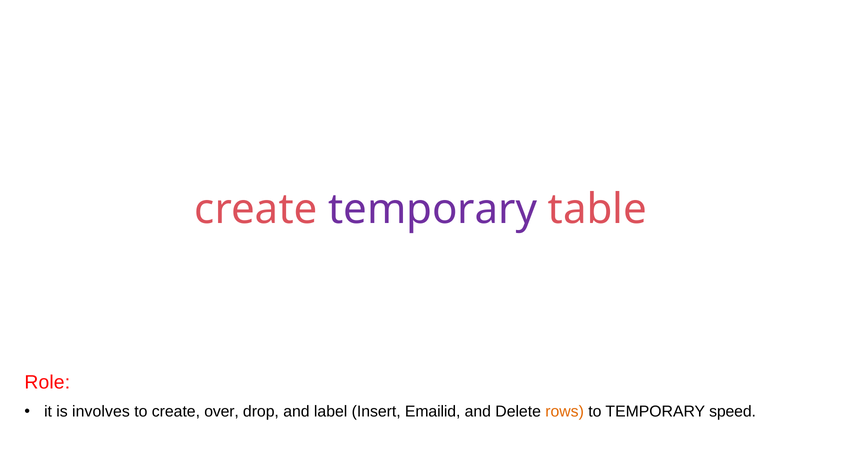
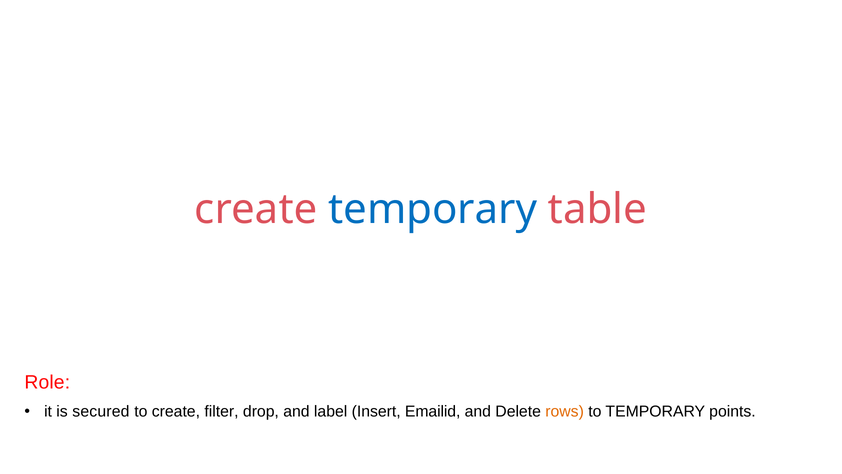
temporary at (433, 209) colour: purple -> blue
involves: involves -> secured
over: over -> filter
speed: speed -> points
